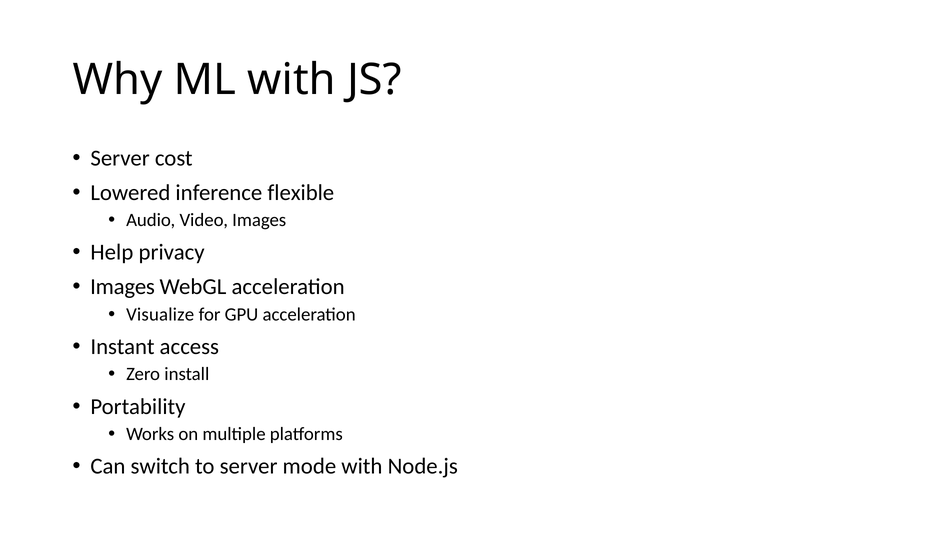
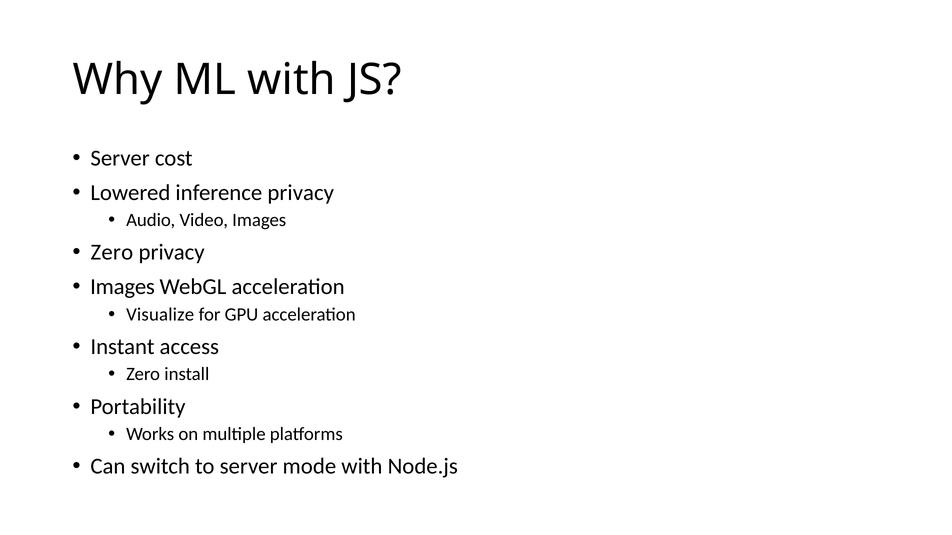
inference flexible: flexible -> privacy
Help at (112, 253): Help -> Zero
